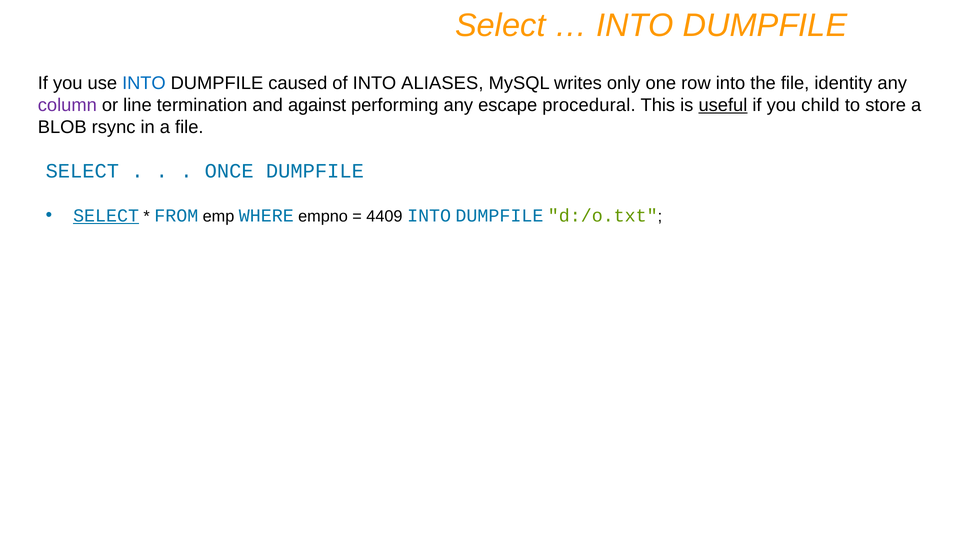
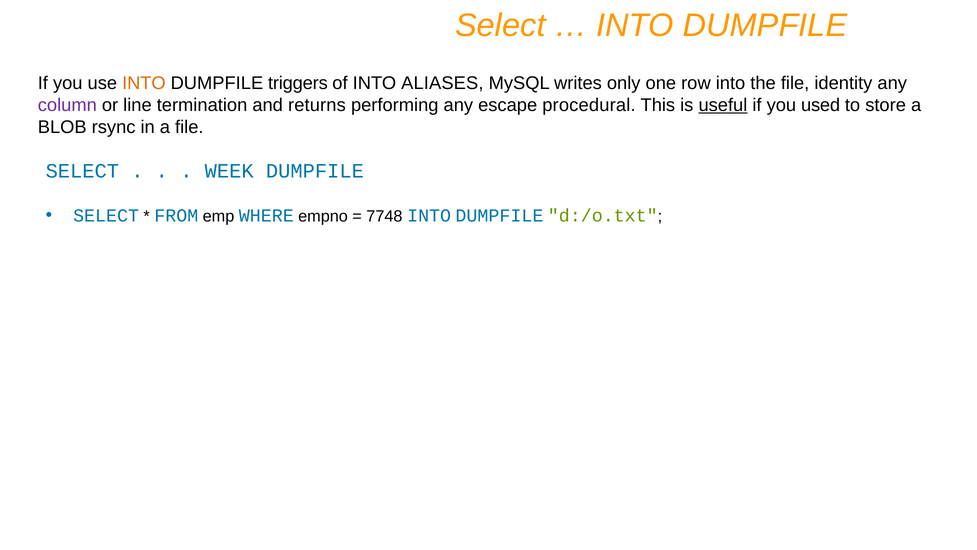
INTO at (144, 83) colour: blue -> orange
caused: caused -> triggers
against: against -> returns
child: child -> used
ONCE: ONCE -> WEEK
SELECT at (106, 216) underline: present -> none
4409: 4409 -> 7748
